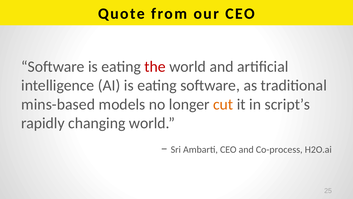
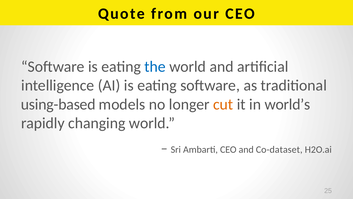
the colour: red -> blue
mins-based: mins-based -> using-based
script’s: script’s -> world’s
Co-process: Co-process -> Co-dataset
